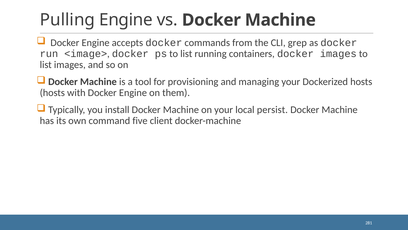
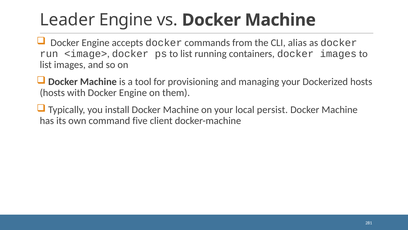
Pulling: Pulling -> Leader
grep: grep -> alias
